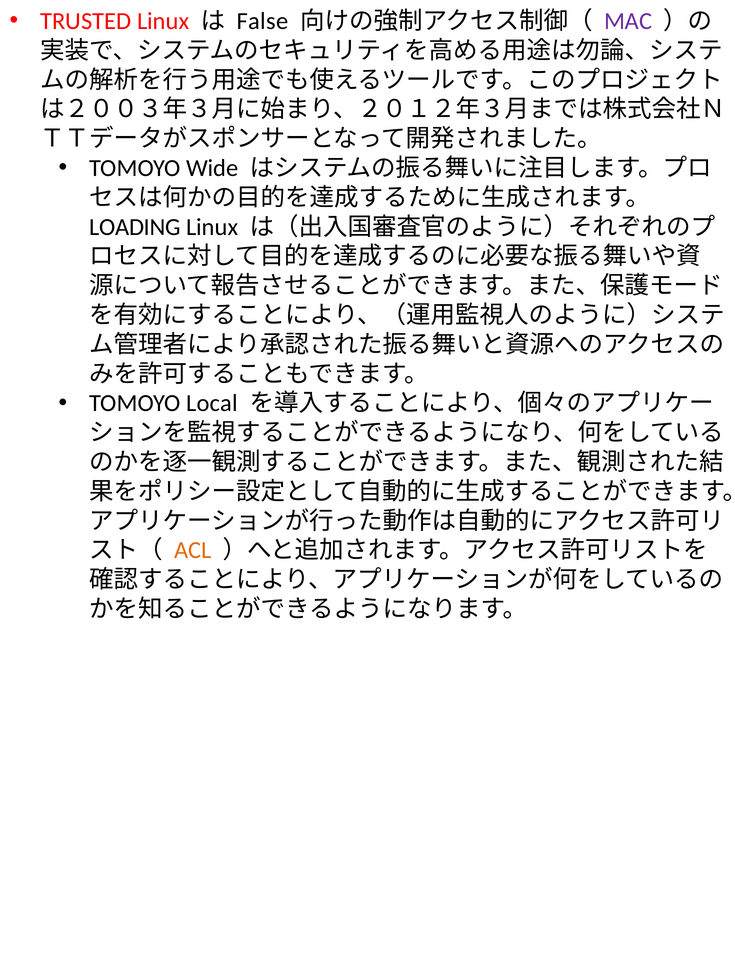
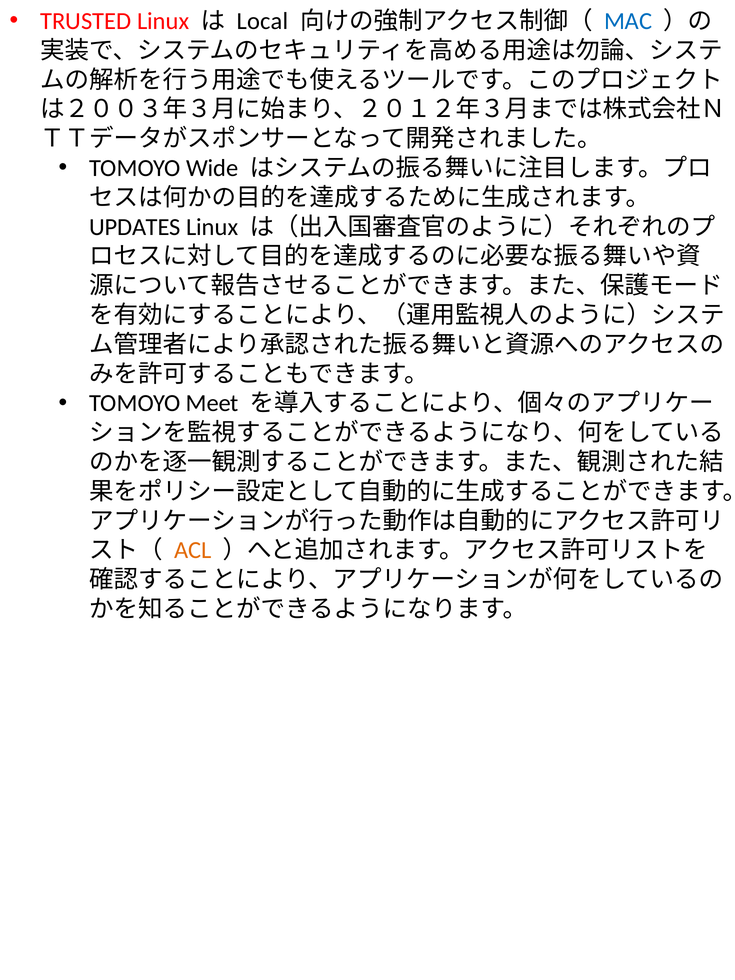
False: False -> Local
MAC colour: purple -> blue
LOADING: LOADING -> UPDATES
Local: Local -> Meet
